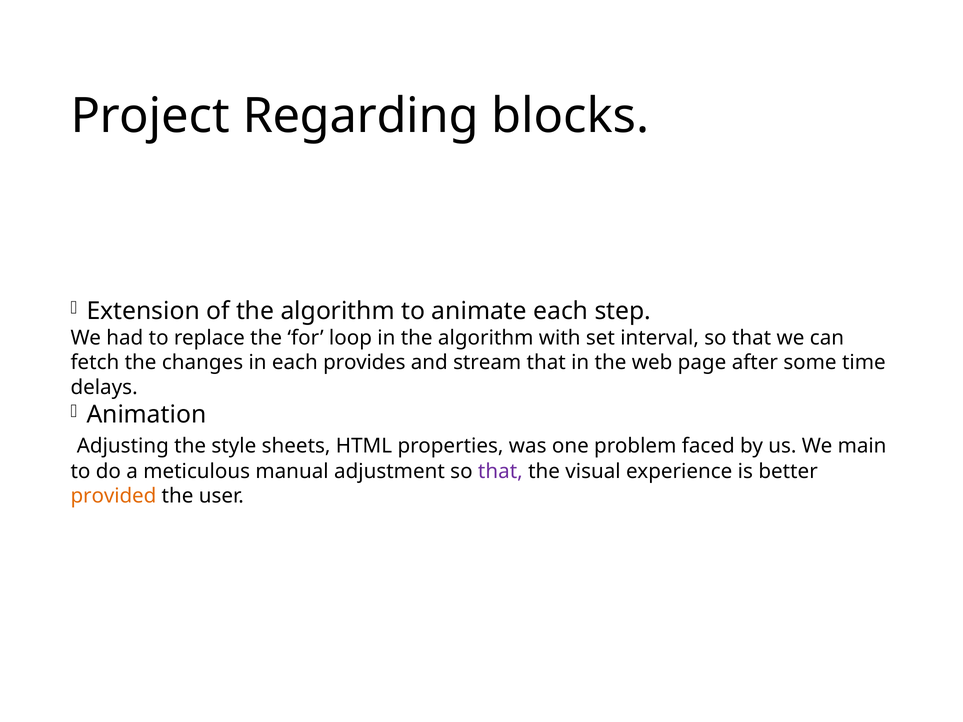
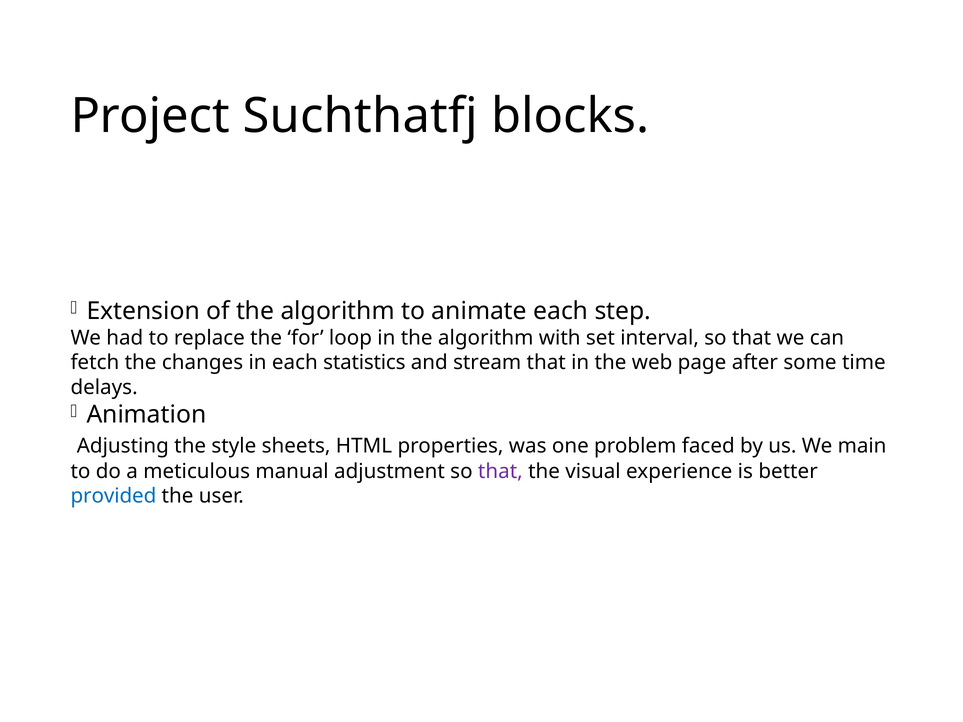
Regarding: Regarding -> Suchthatfj
provides: provides -> statistics
provided colour: orange -> blue
